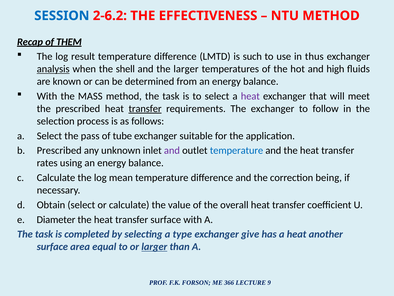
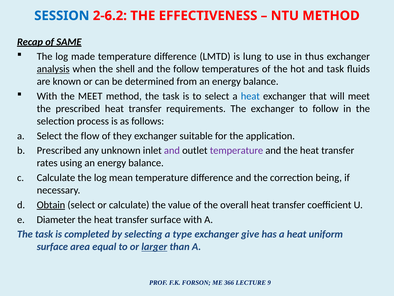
THEM: THEM -> SAME
result: result -> made
such: such -> lung
the larger: larger -> follow
and high: high -> task
the MASS: MASS -> MEET
heat at (250, 96) colour: purple -> blue
transfer at (145, 109) underline: present -> none
pass: pass -> flow
tube: tube -> they
temperature at (237, 150) colour: blue -> purple
Obtain underline: none -> present
another: another -> uniform
